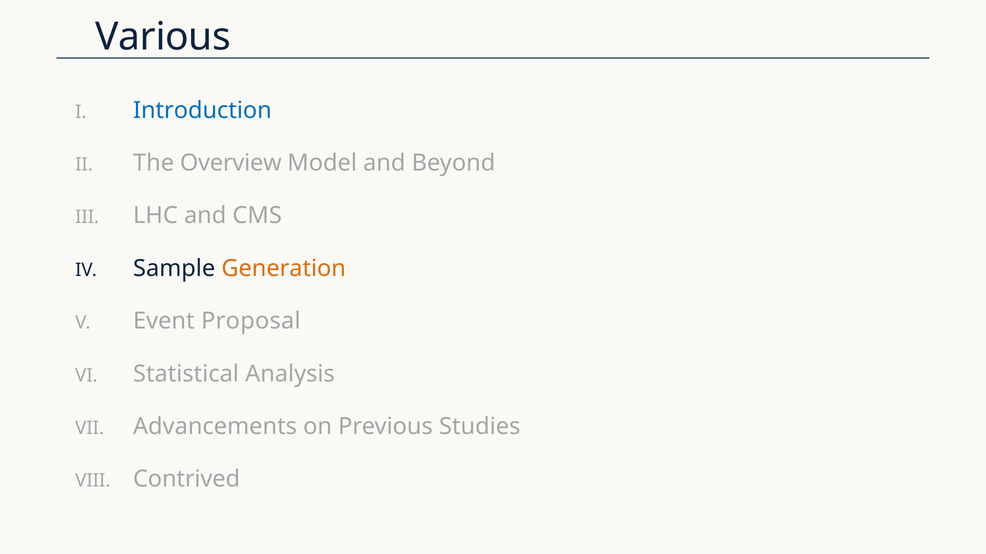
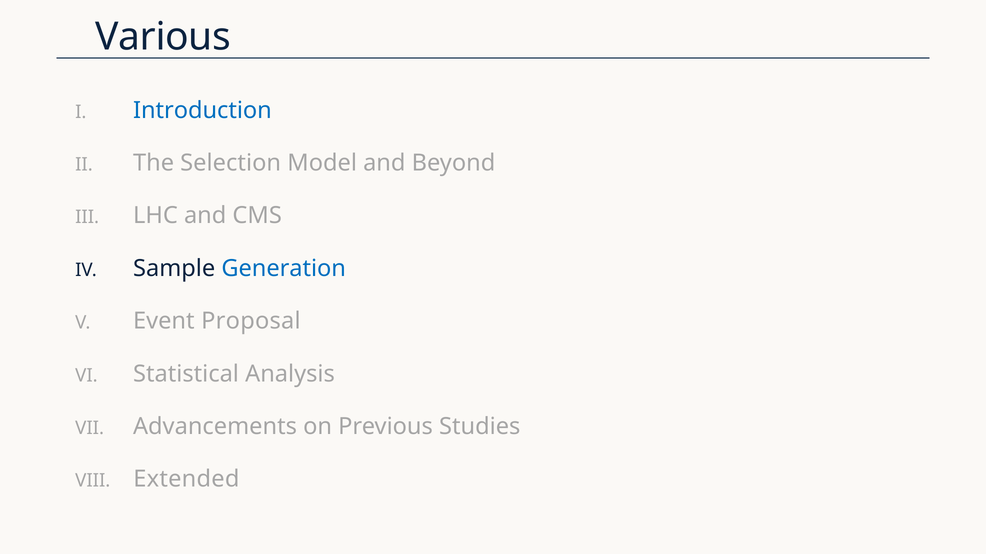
Overview: Overview -> Selection
Generation colour: orange -> blue
Contrived: Contrived -> Extended
